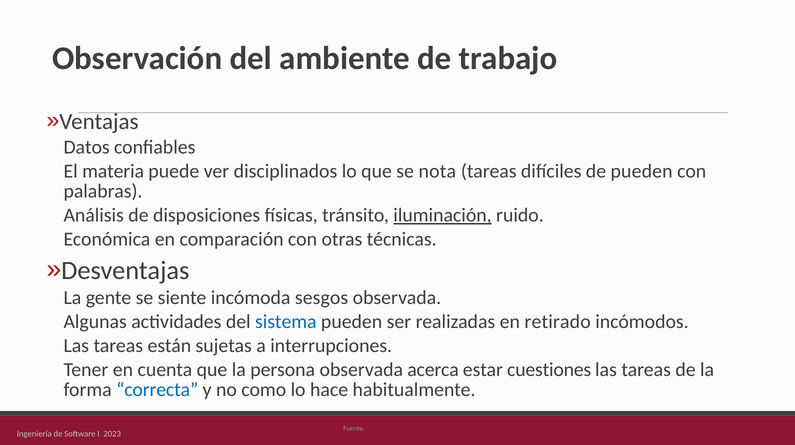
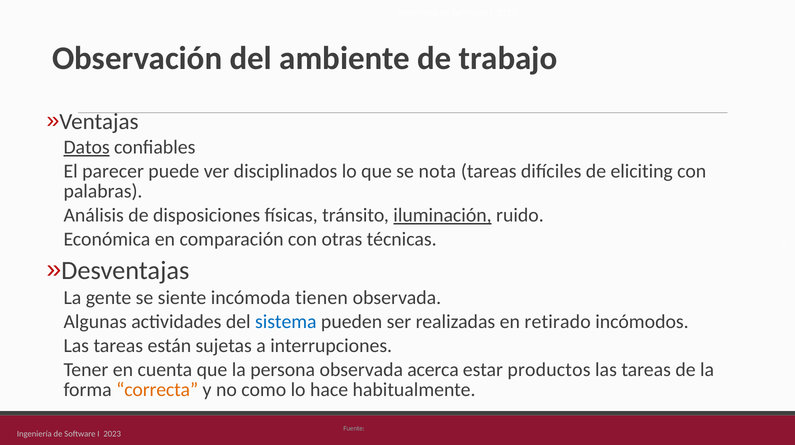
Datos underline: none -> present
materia: materia -> parecer
de pueden: pueden -> eliciting
sesgos: sesgos -> tienen
cuestiones: cuestiones -> productos
correcta colour: blue -> orange
